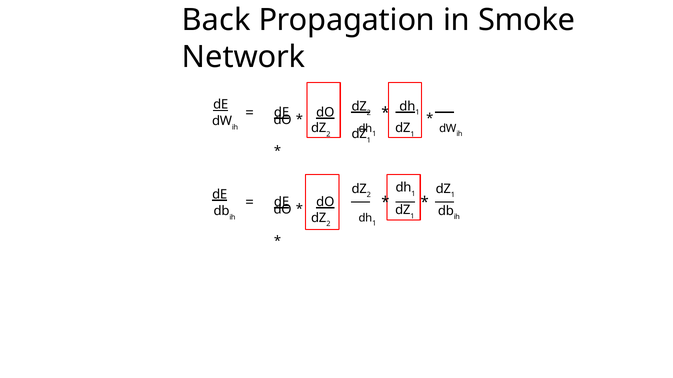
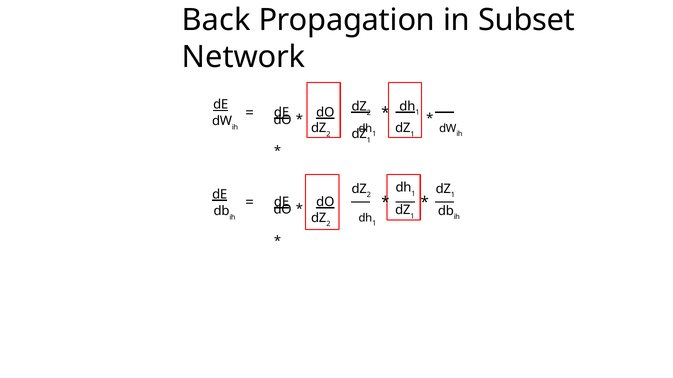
Smoke: Smoke -> Subset
